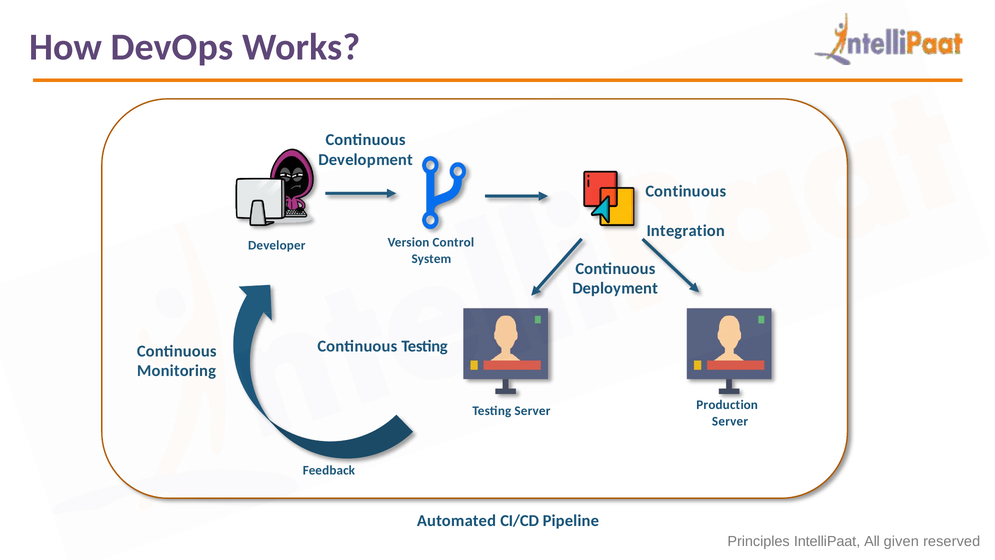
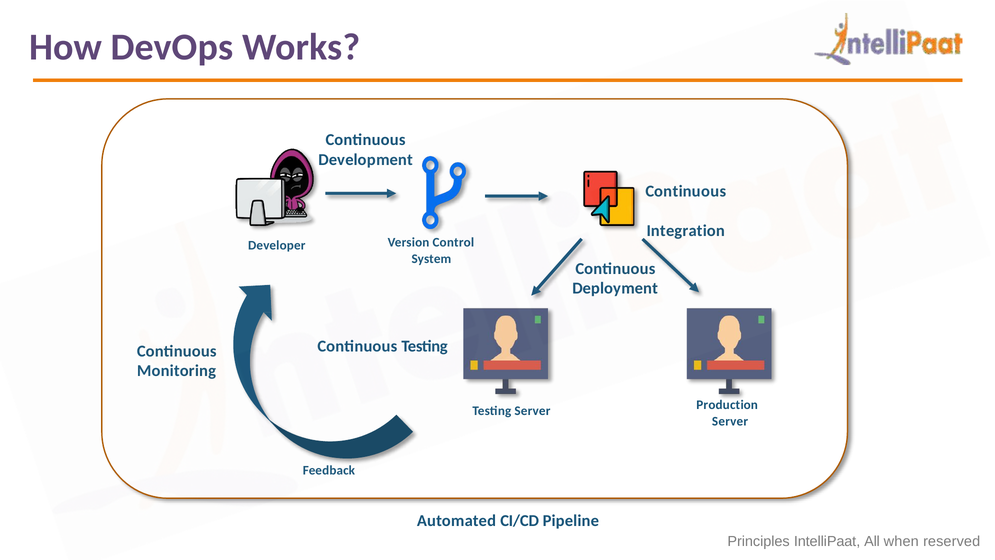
given: given -> when
